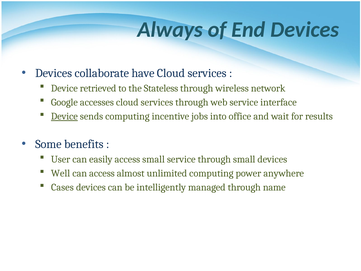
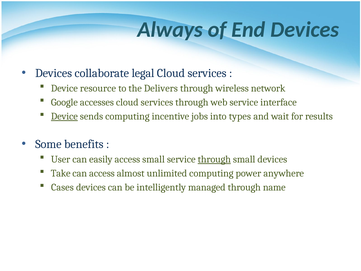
have: have -> legal
retrieved: retrieved -> resource
Stateless: Stateless -> Delivers
office: office -> types
through at (214, 159) underline: none -> present
Well: Well -> Take
